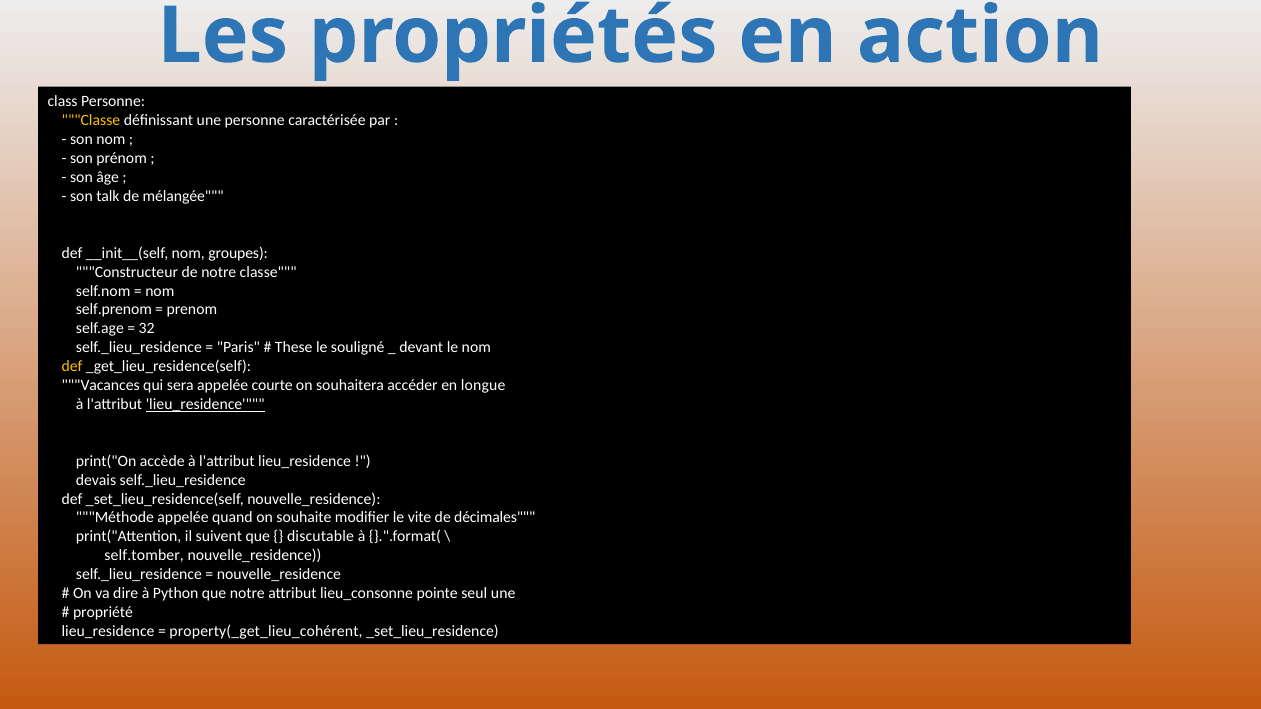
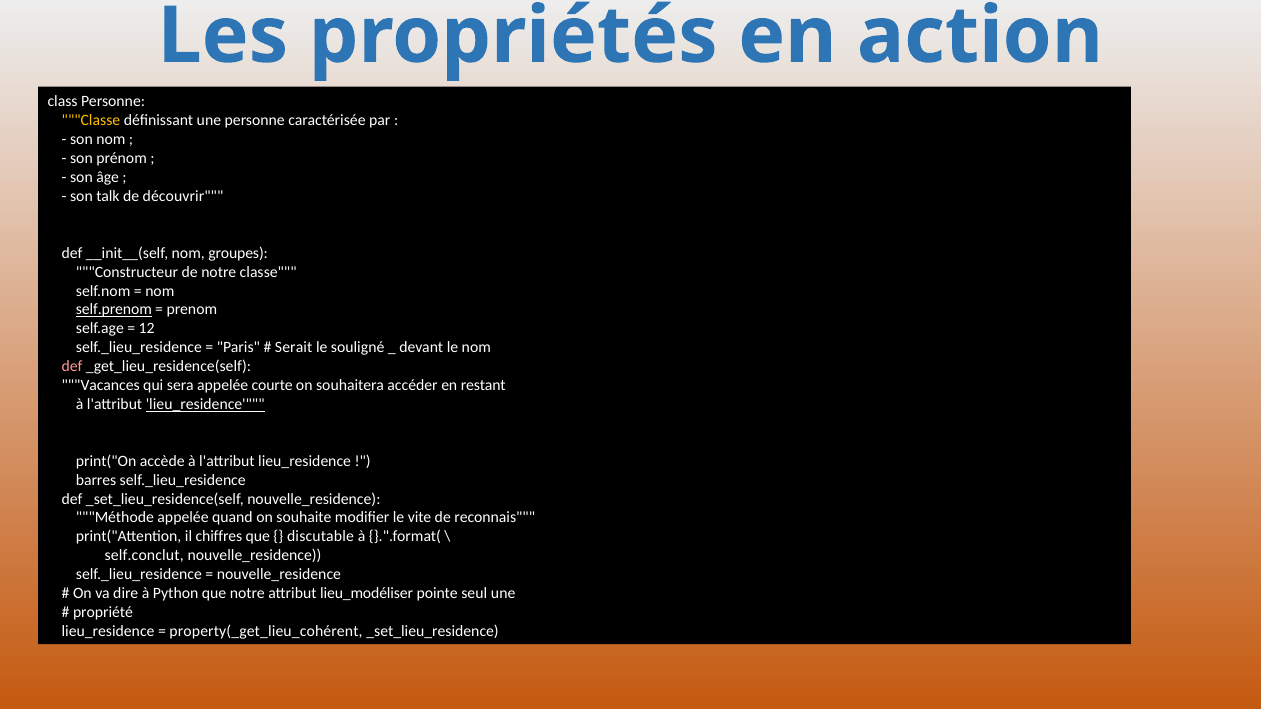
mélangée: mélangée -> découvrir
self.prenom underline: none -> present
32: 32 -> 12
These: These -> Serait
def at (72, 367) colour: yellow -> pink
longue: longue -> restant
devais: devais -> barres
décimales: décimales -> reconnais
suivent: suivent -> chiffres
self.tomber: self.tomber -> self.conclut
lieu_consonne: lieu_consonne -> lieu_modéliser
